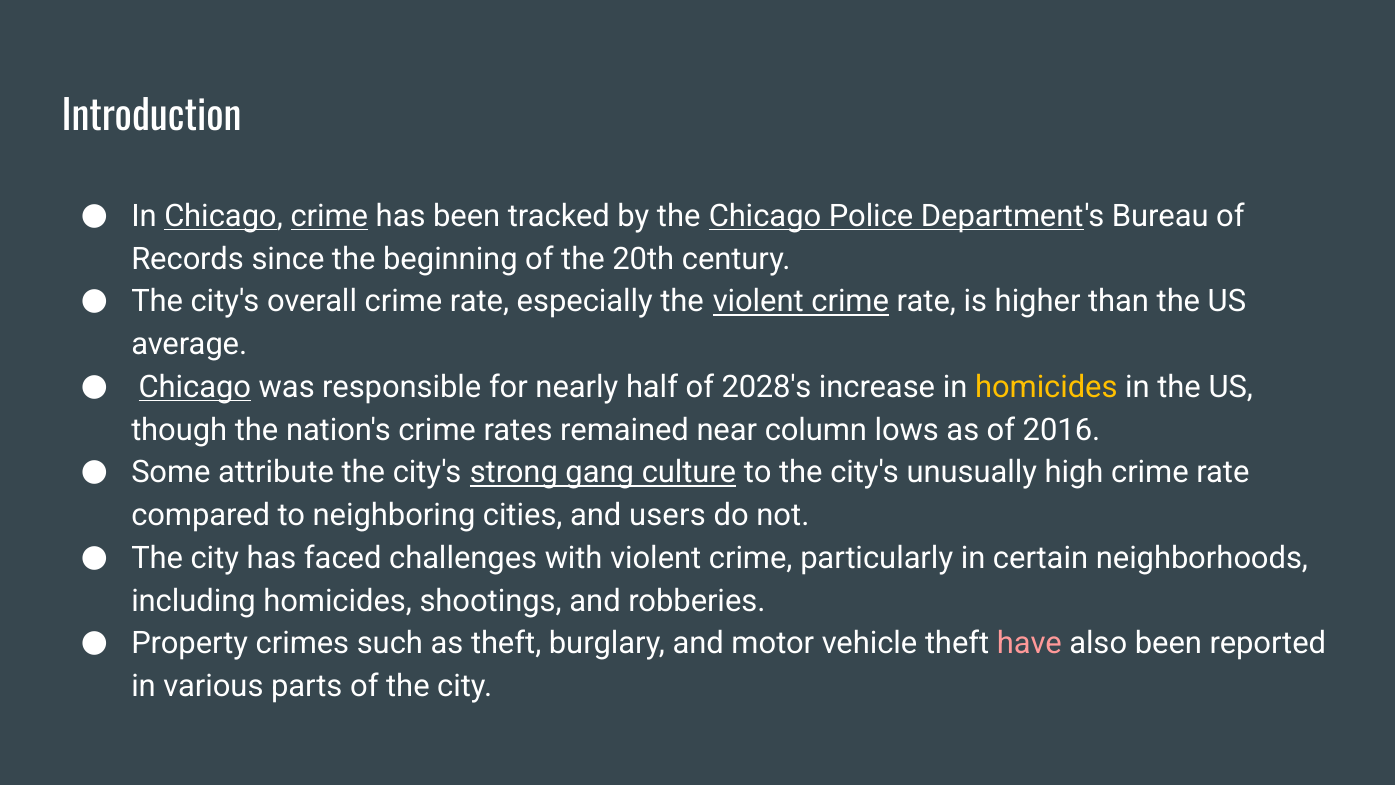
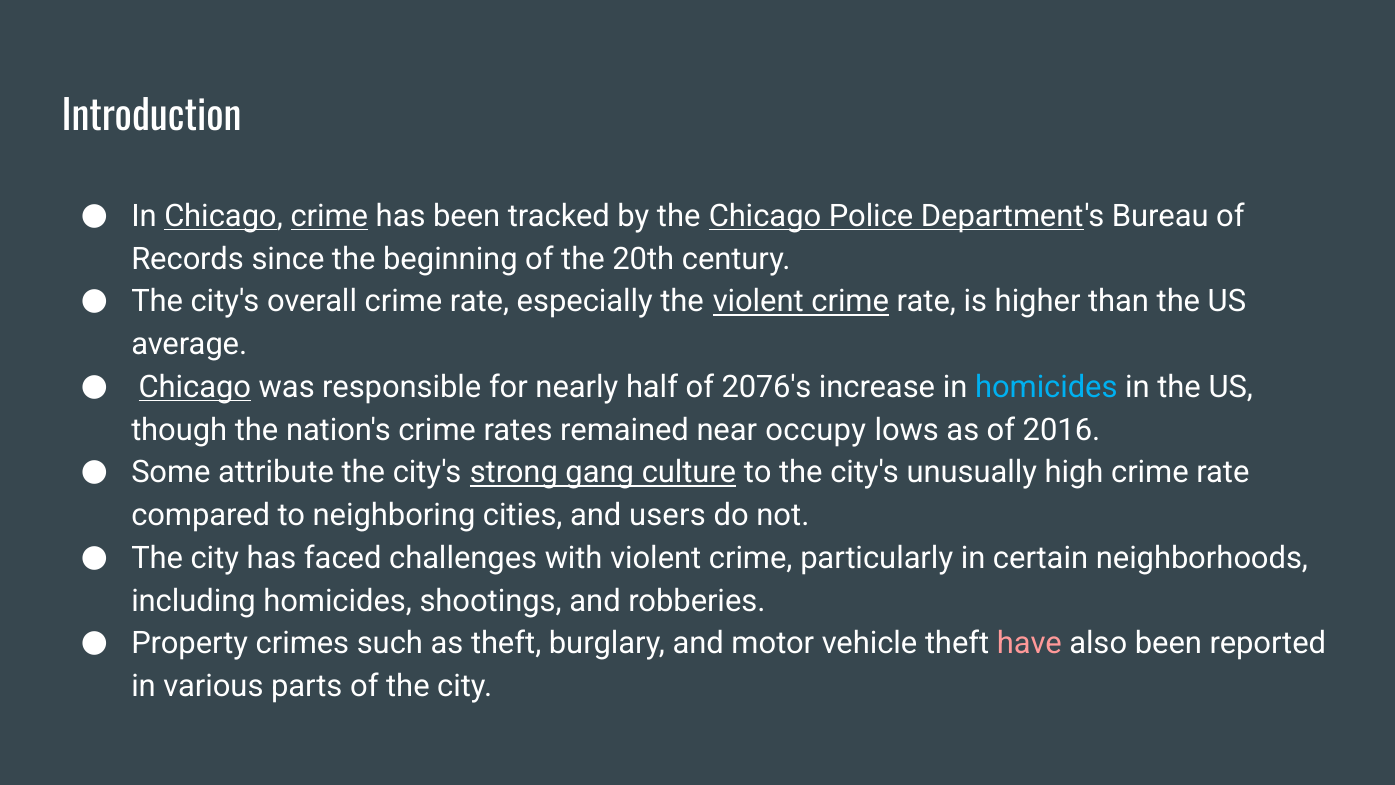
2028's: 2028's -> 2076's
homicides at (1046, 387) colour: yellow -> light blue
column: column -> occupy
